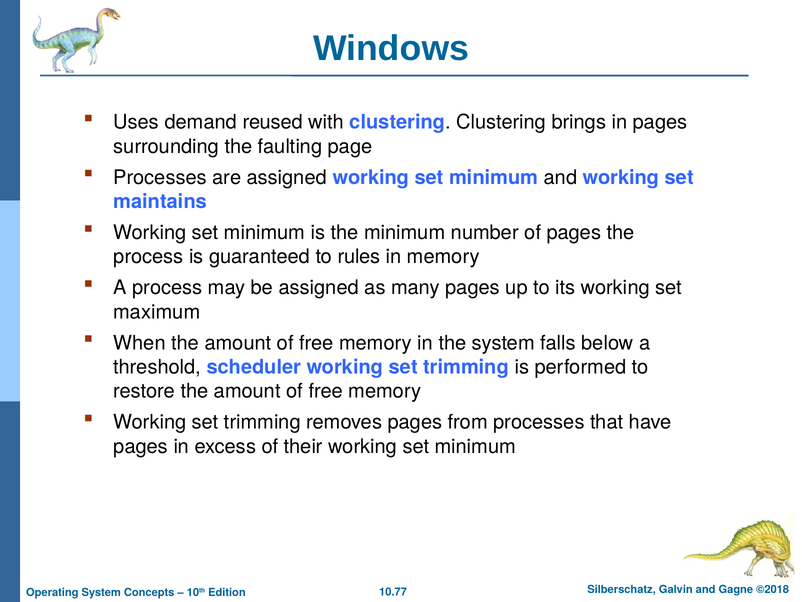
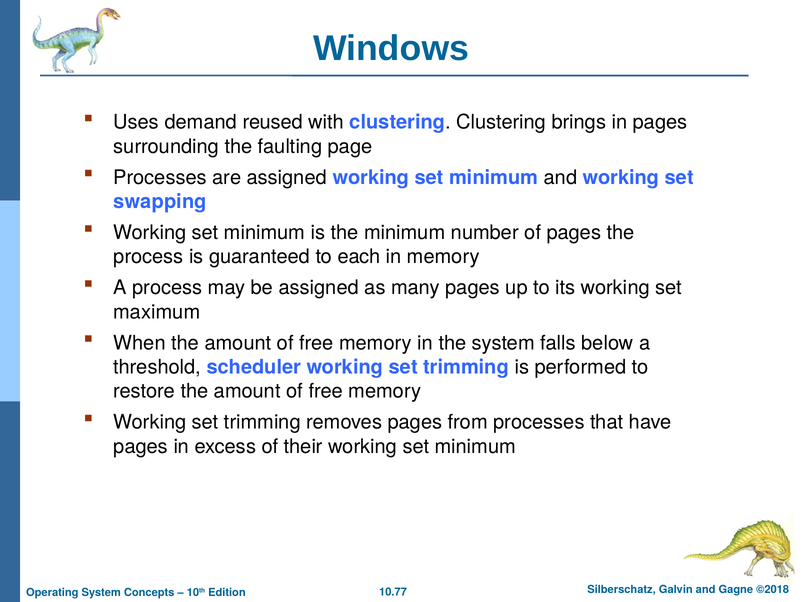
maintains: maintains -> swapping
rules: rules -> each
